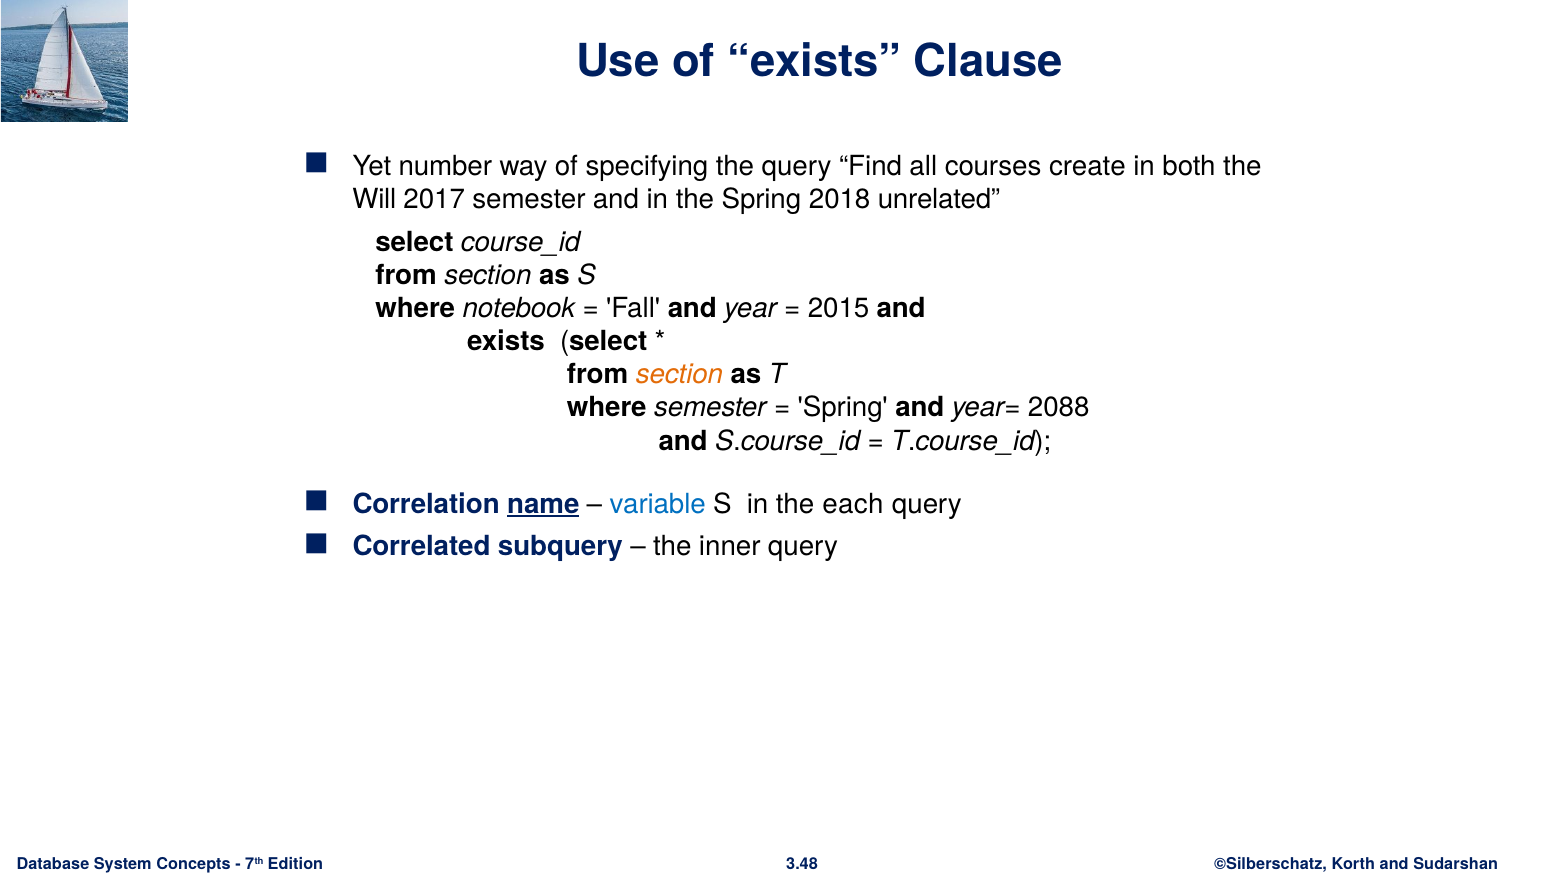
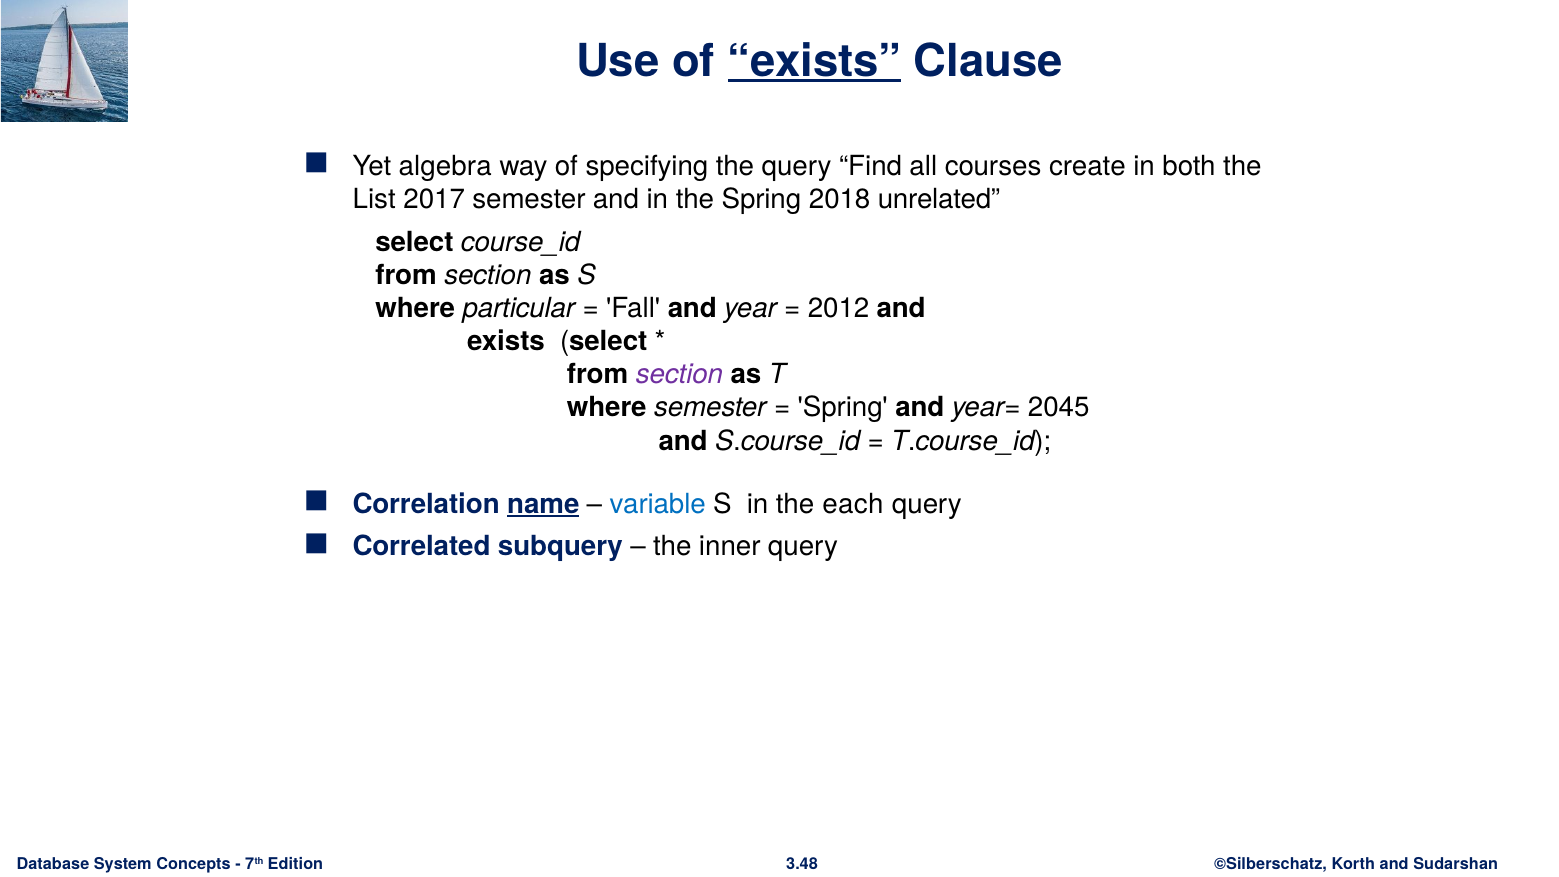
exists at (814, 61) underline: none -> present
number: number -> algebra
Will: Will -> List
notebook: notebook -> particular
2015: 2015 -> 2012
section at (679, 375) colour: orange -> purple
2088: 2088 -> 2045
